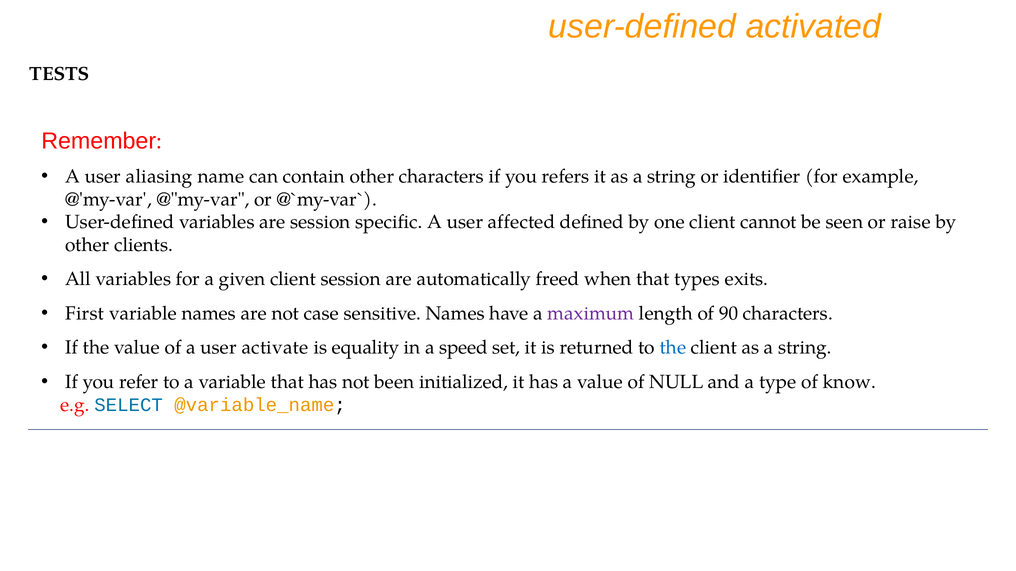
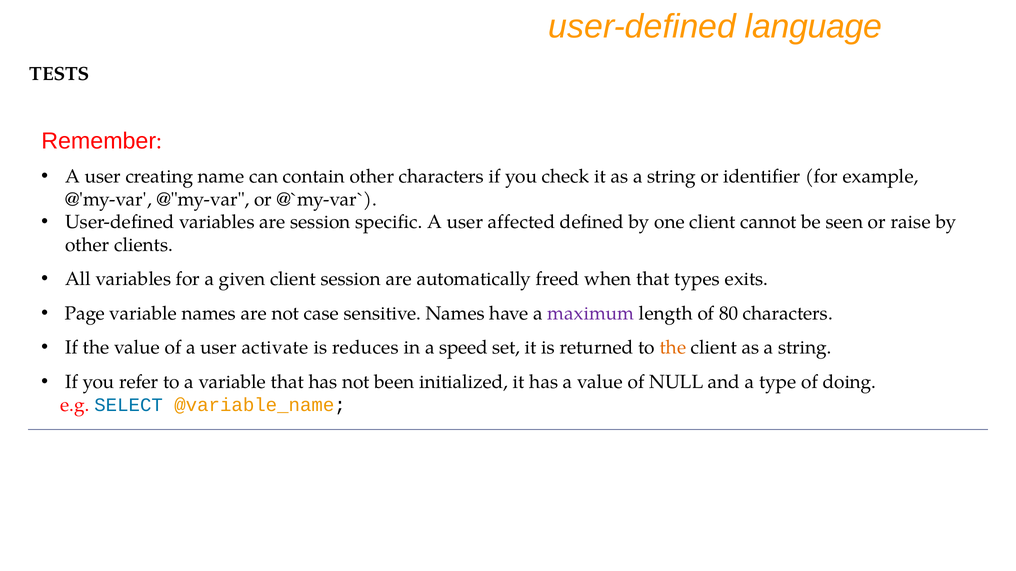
activated: activated -> language
aliasing: aliasing -> creating
refers: refers -> check
First: First -> Page
90: 90 -> 80
equality: equality -> reduces
the at (673, 348) colour: blue -> orange
know: know -> doing
